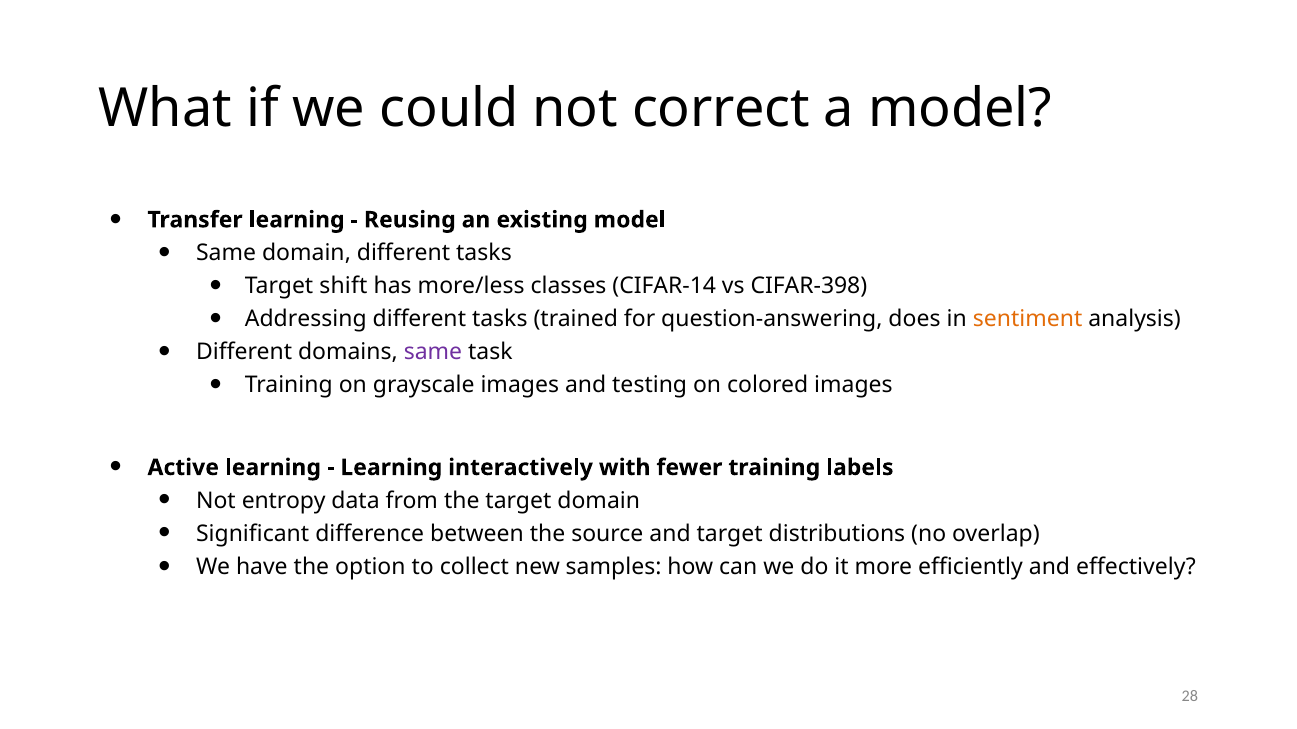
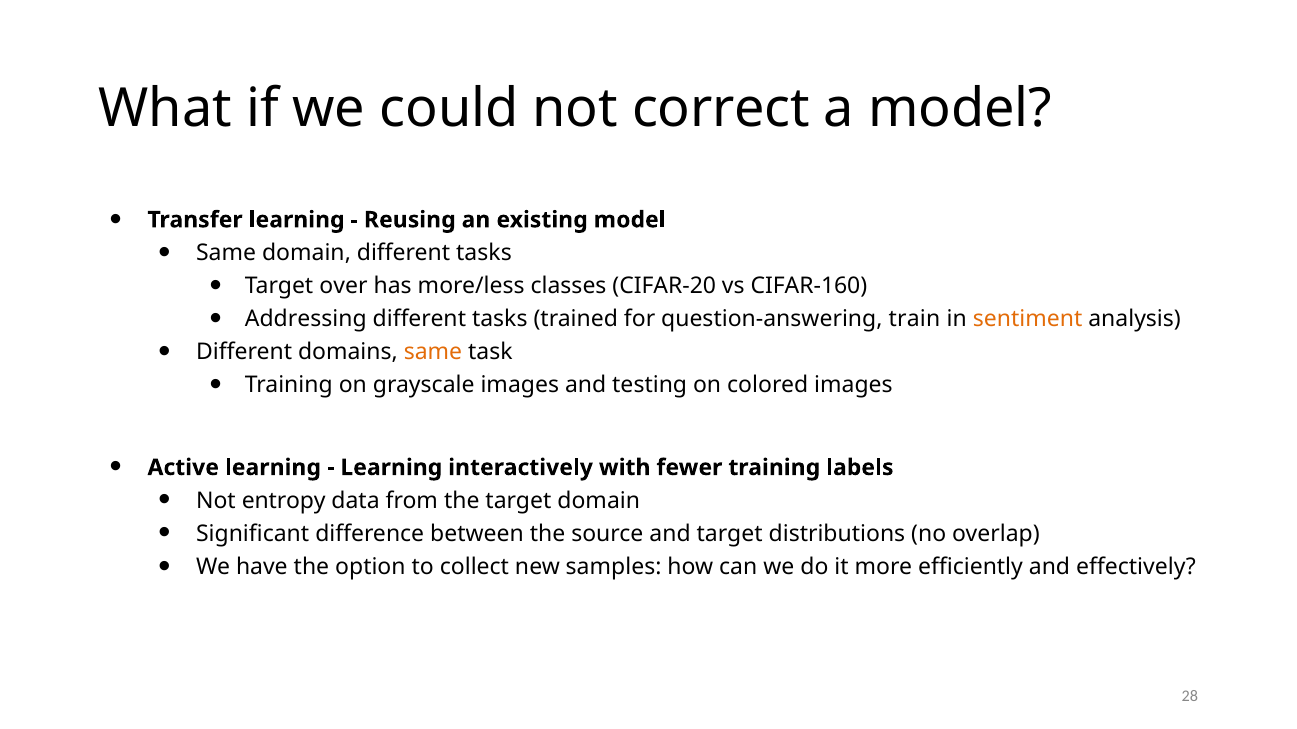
shift: shift -> over
CIFAR-14: CIFAR-14 -> CIFAR-20
CIFAR-398: CIFAR-398 -> CIFAR-160
does: does -> train
same at (433, 352) colour: purple -> orange
